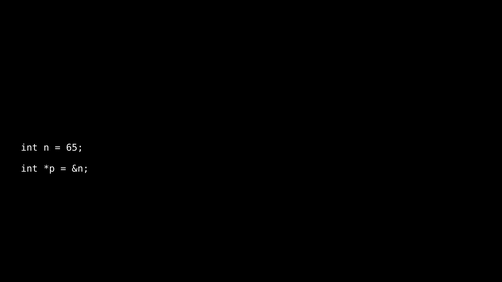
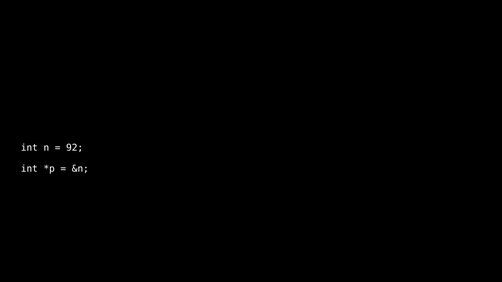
65: 65 -> 92
